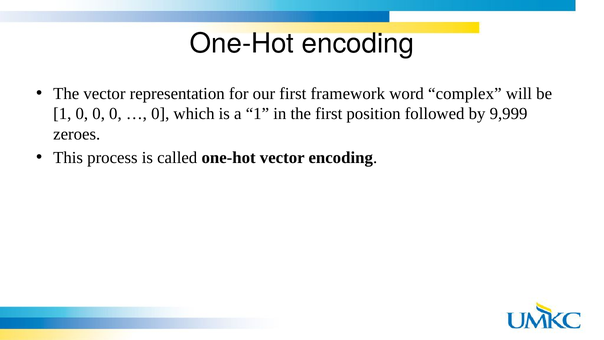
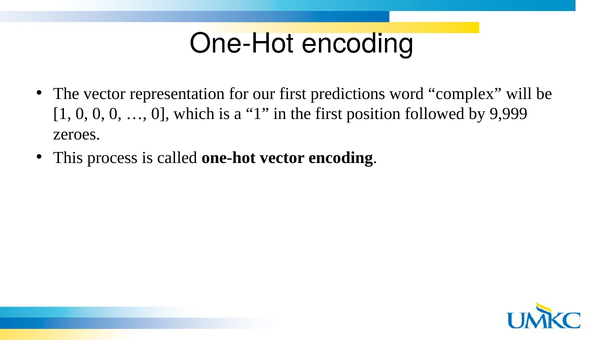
framework: framework -> predictions
